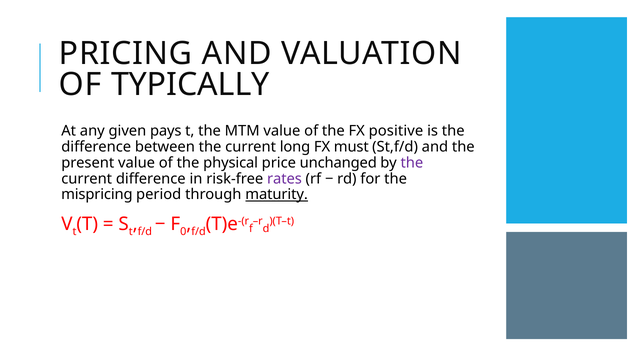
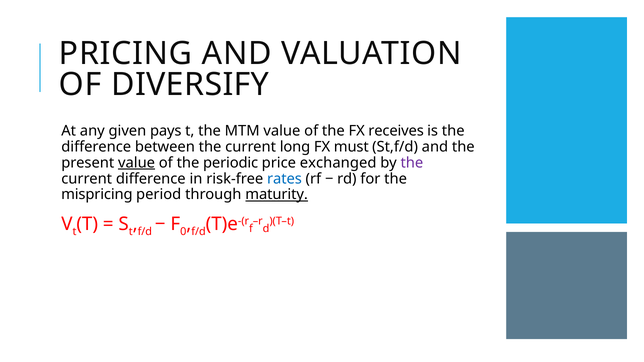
TYPICALLY: TYPICALLY -> DIVERSIFY
positive: positive -> receives
value at (137, 163) underline: none -> present
physical: physical -> periodic
unchanged: unchanged -> exchanged
rates colour: purple -> blue
